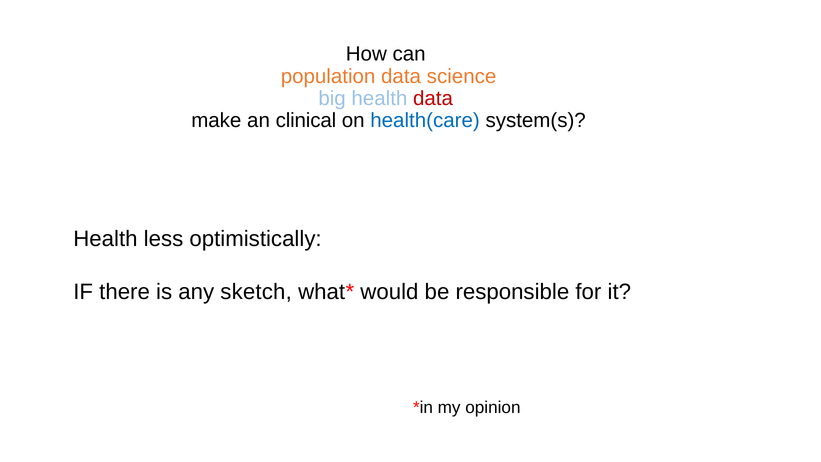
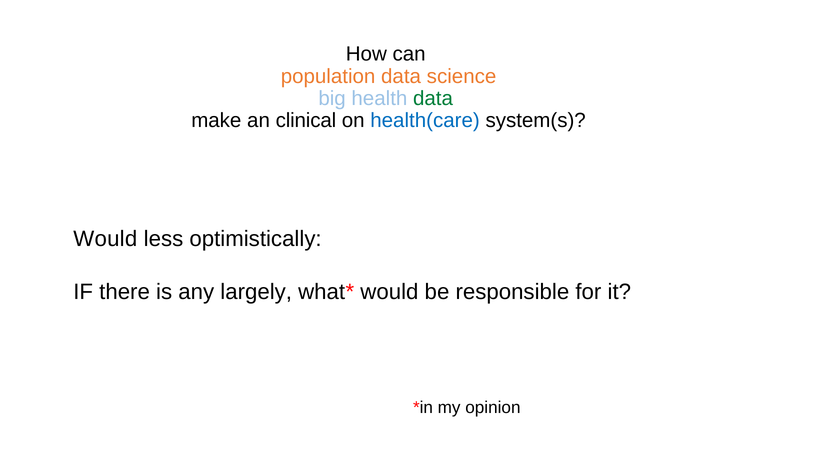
data at (433, 98) colour: red -> green
Health at (105, 239): Health -> Would
sketch: sketch -> largely
